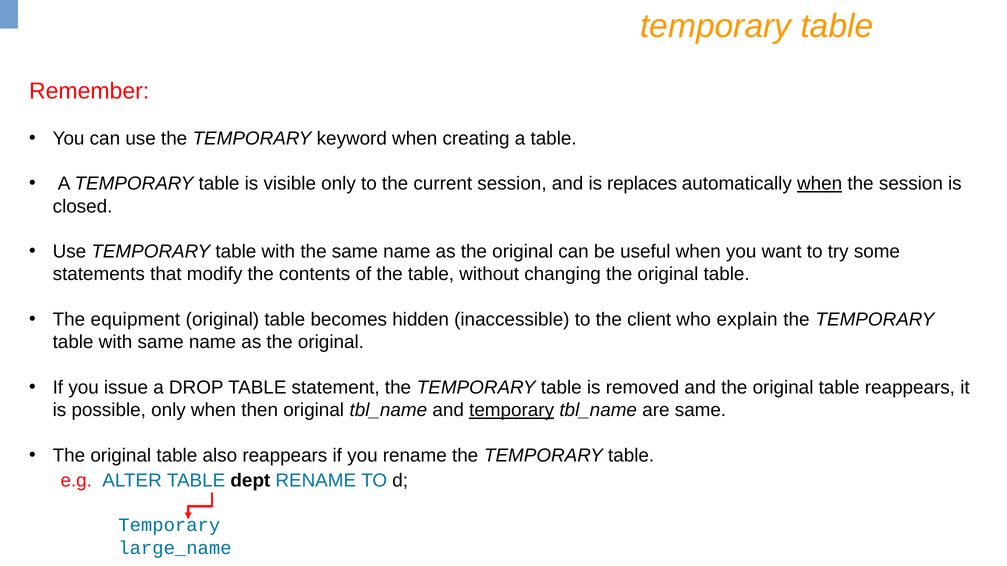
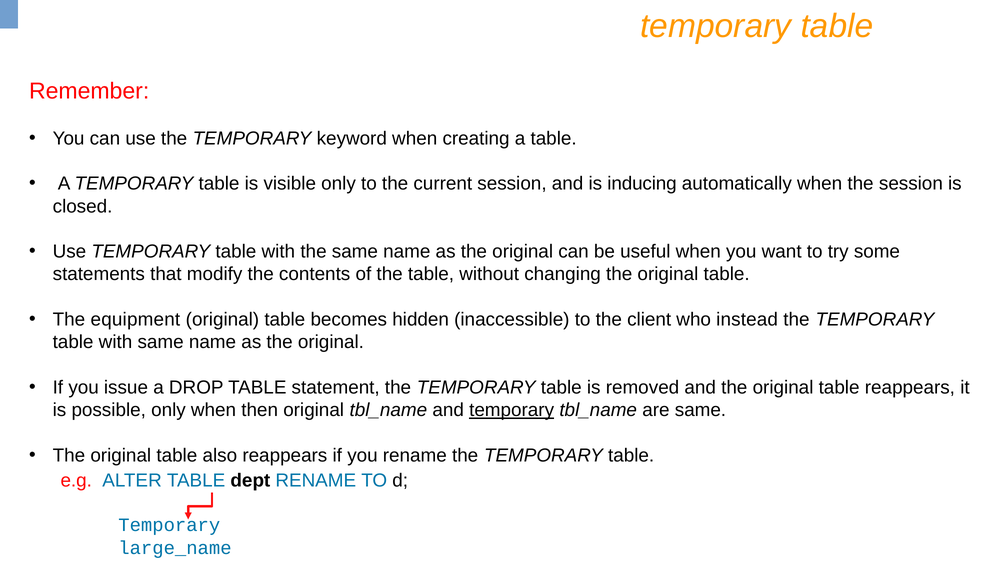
replaces: replaces -> inducing
when at (820, 184) underline: present -> none
explain: explain -> instead
